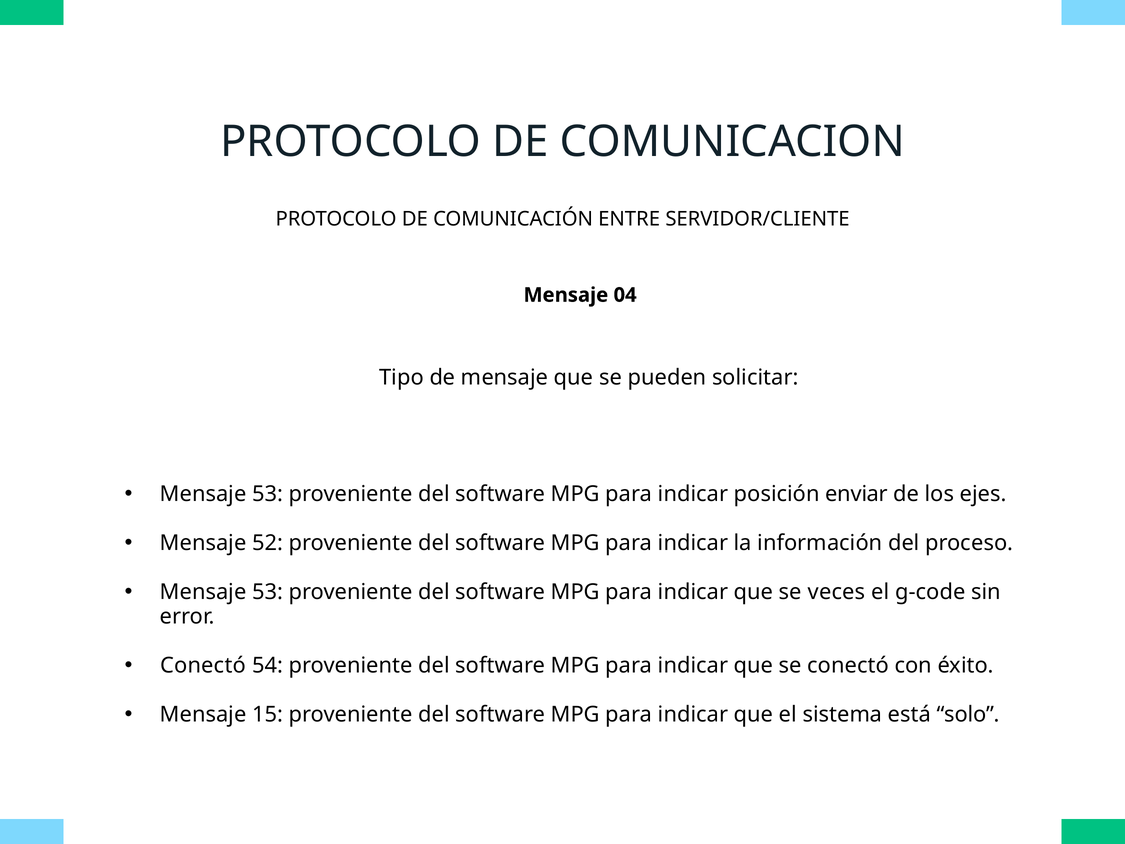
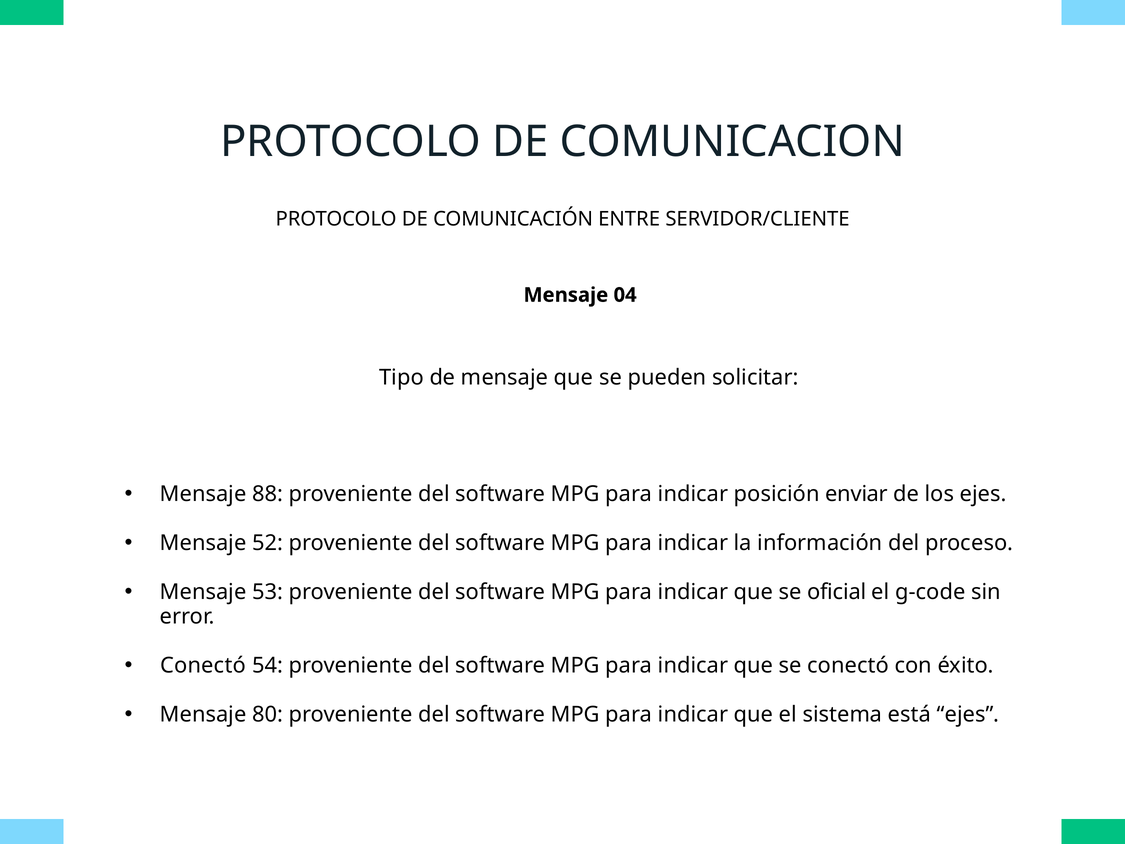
53 at (267, 494): 53 -> 88
veces: veces -> oficial
15: 15 -> 80
está solo: solo -> ejes
